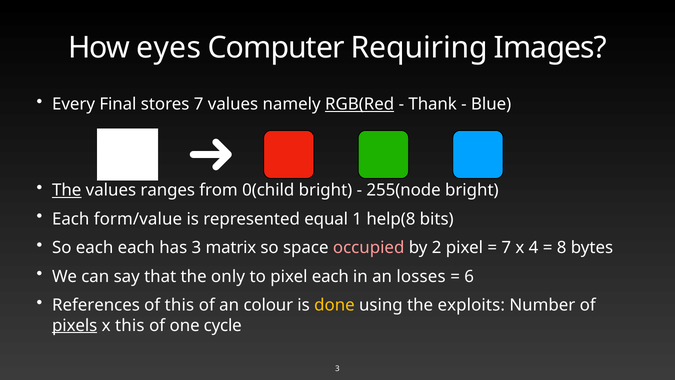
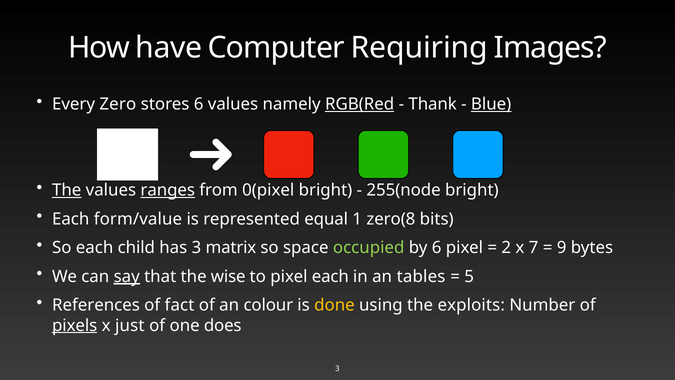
eyes: eyes -> have
Final: Final -> Zero
stores 7: 7 -> 6
Blue underline: none -> present
ranges underline: none -> present
0(child: 0(child -> 0(pixel
help(8: help(8 -> zero(8
each each: each -> child
occupied colour: pink -> light green
by 2: 2 -> 6
7 at (506, 248): 7 -> 2
4: 4 -> 7
8: 8 -> 9
say underline: none -> present
only: only -> wise
losses: losses -> tables
6: 6 -> 5
of this: this -> fact
x this: this -> just
cycle: cycle -> does
